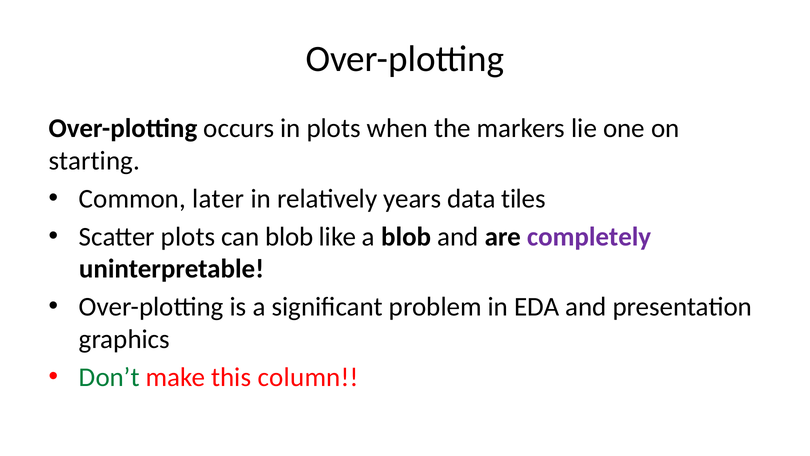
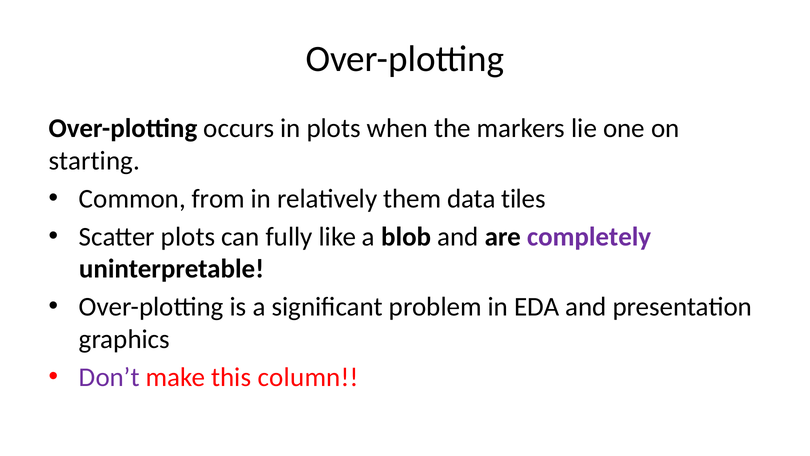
later: later -> from
years: years -> them
can blob: blob -> fully
Don’t colour: green -> purple
